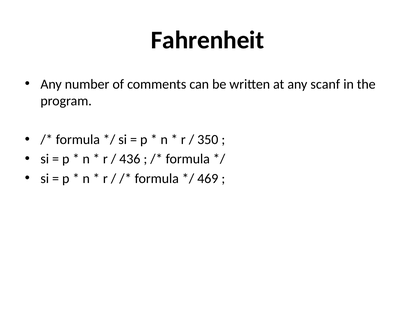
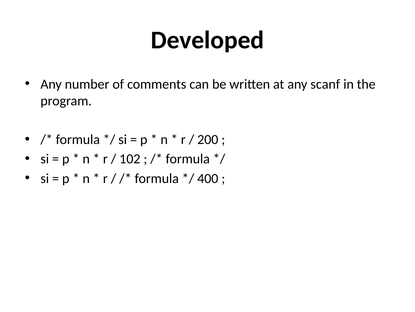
Fahrenheit: Fahrenheit -> Developed
350: 350 -> 200
436: 436 -> 102
469: 469 -> 400
